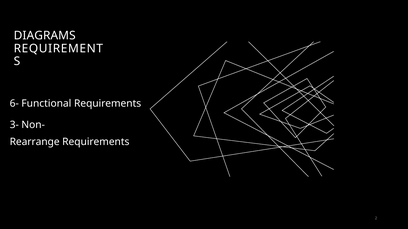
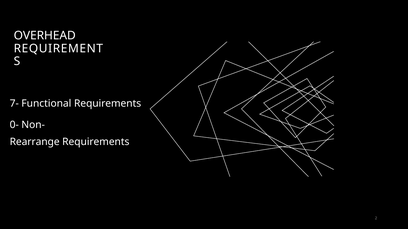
DIAGRAMS: DIAGRAMS -> OVERHEAD
6-: 6- -> 7-
3-: 3- -> 0-
